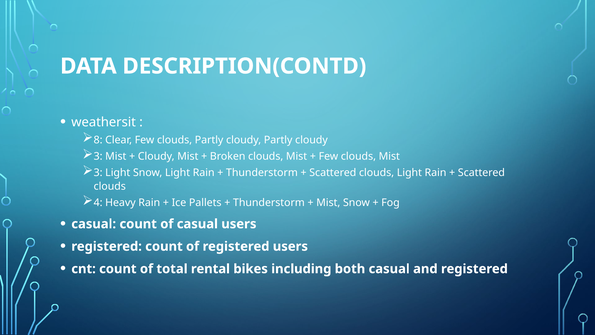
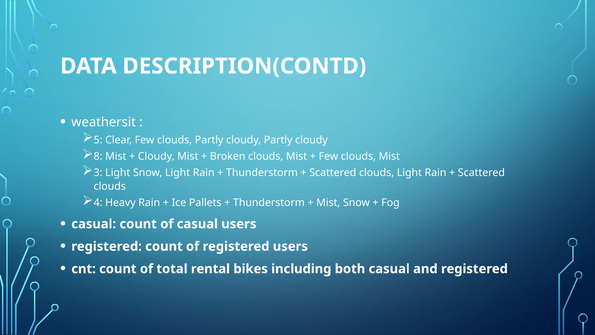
8: 8 -> 5
3 at (98, 156): 3 -> 8
